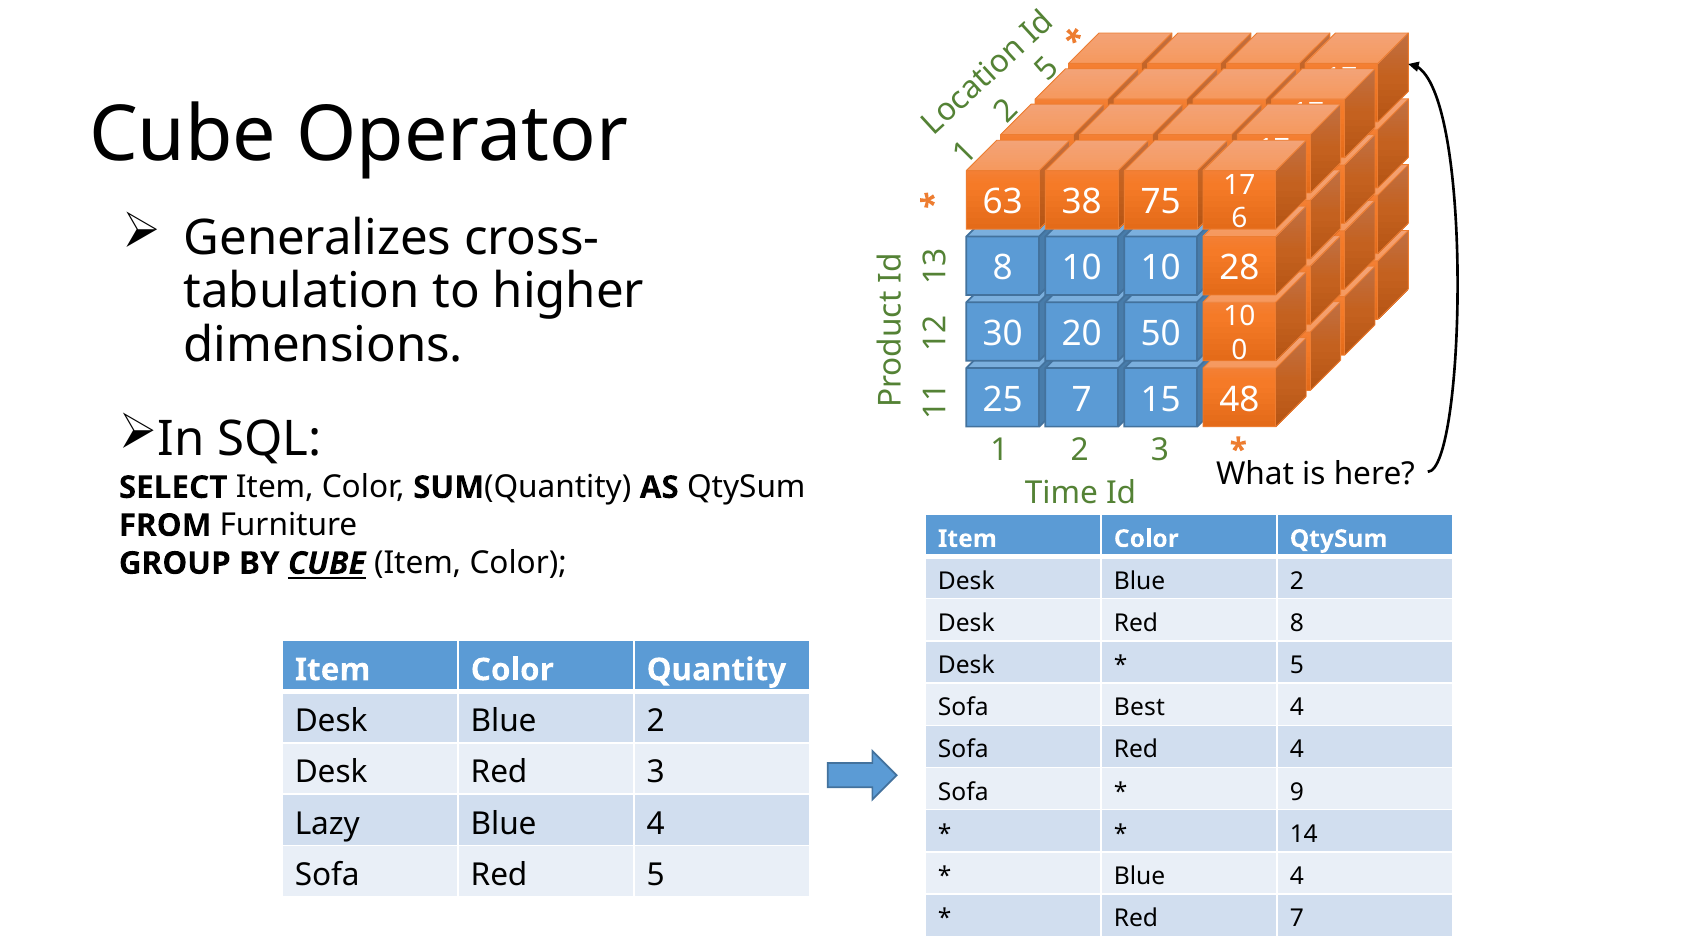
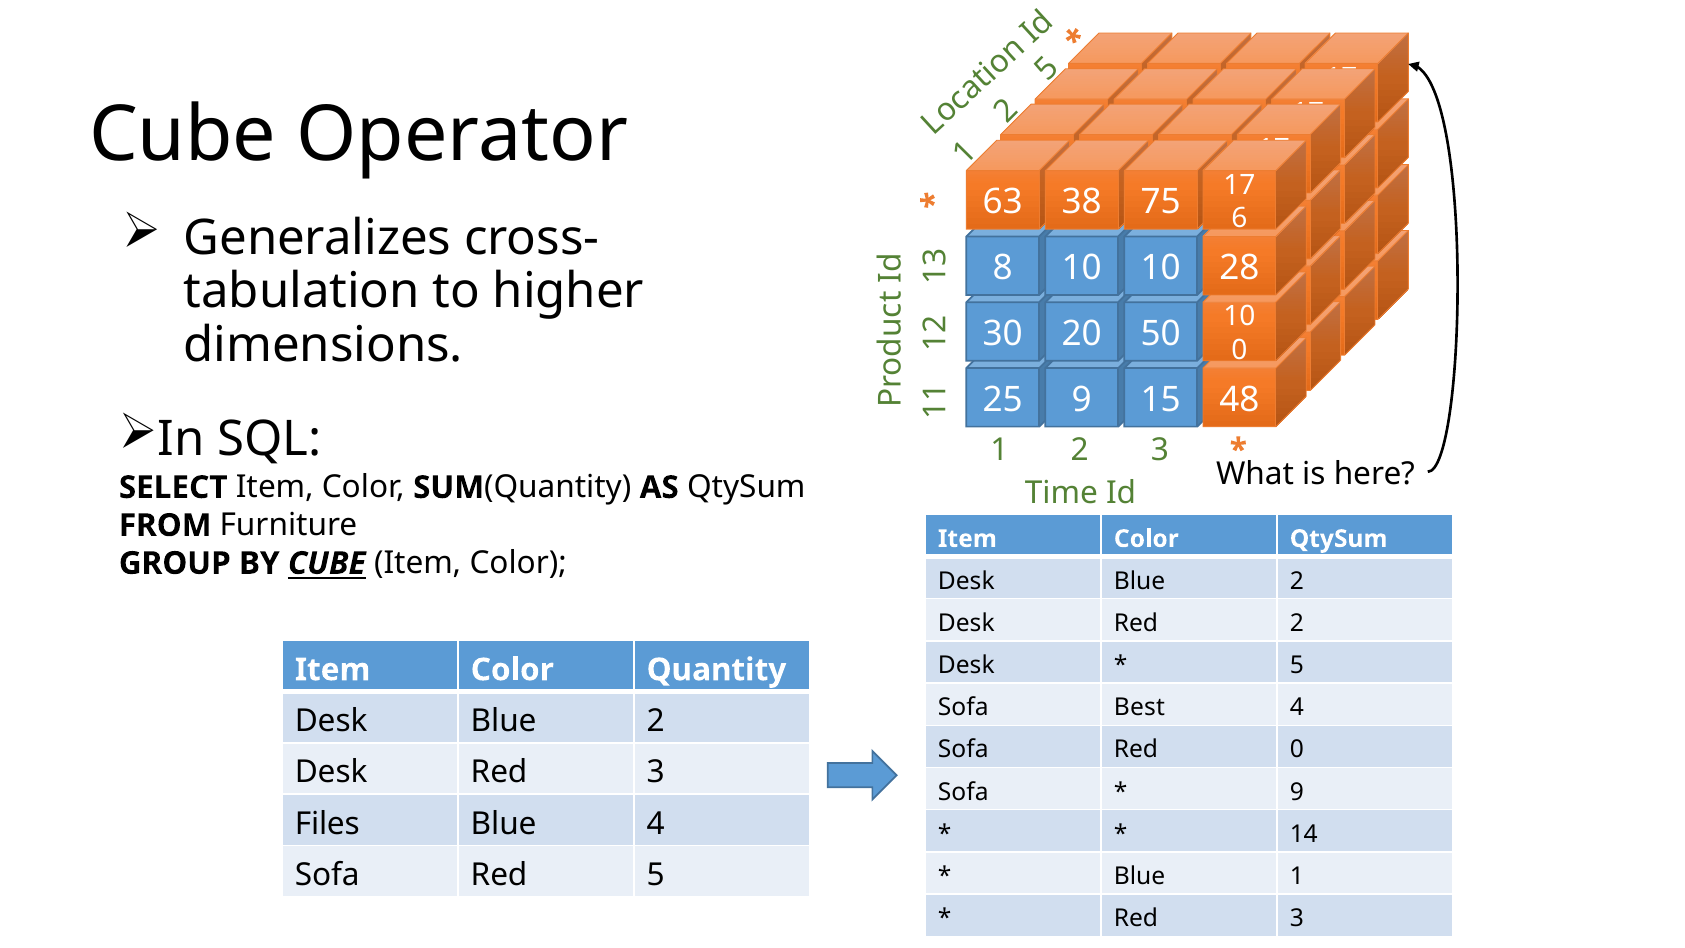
25 7: 7 -> 9
Red 8: 8 -> 2
Red 4: 4 -> 0
Lazy: Lazy -> Files
4 at (1297, 876): 4 -> 1
7 at (1297, 918): 7 -> 3
